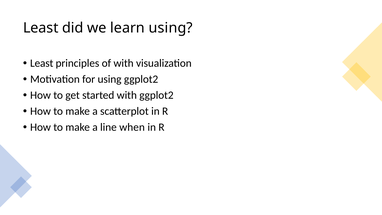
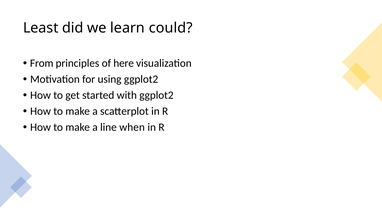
learn using: using -> could
Least at (42, 63): Least -> From
of with: with -> here
